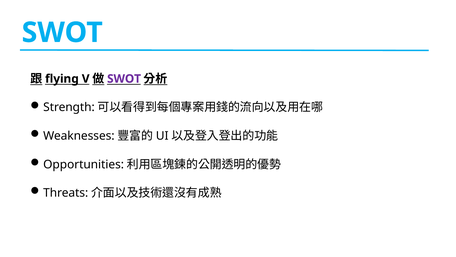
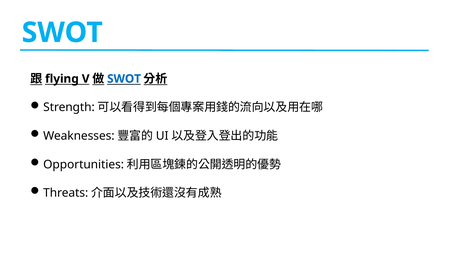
SWOT at (124, 79) colour: purple -> blue
